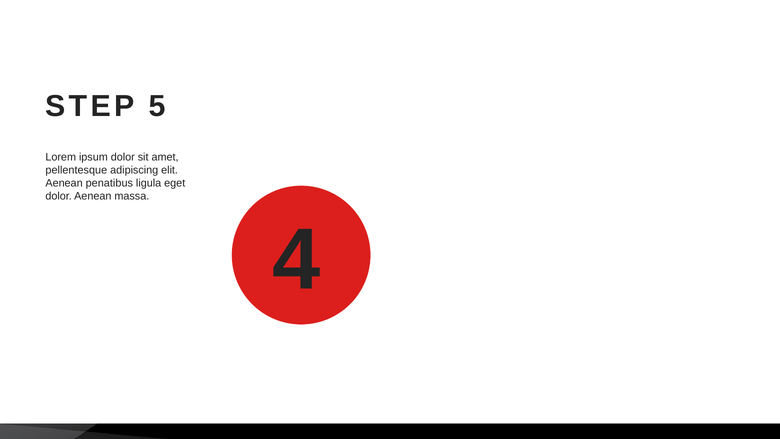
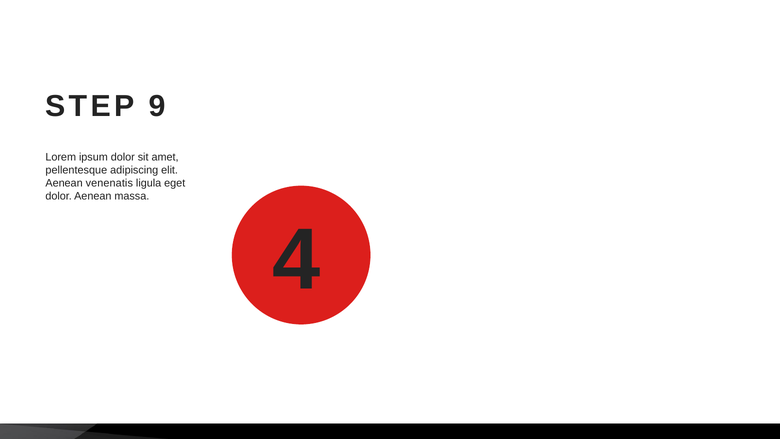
5: 5 -> 9
penatibus: penatibus -> venenatis
